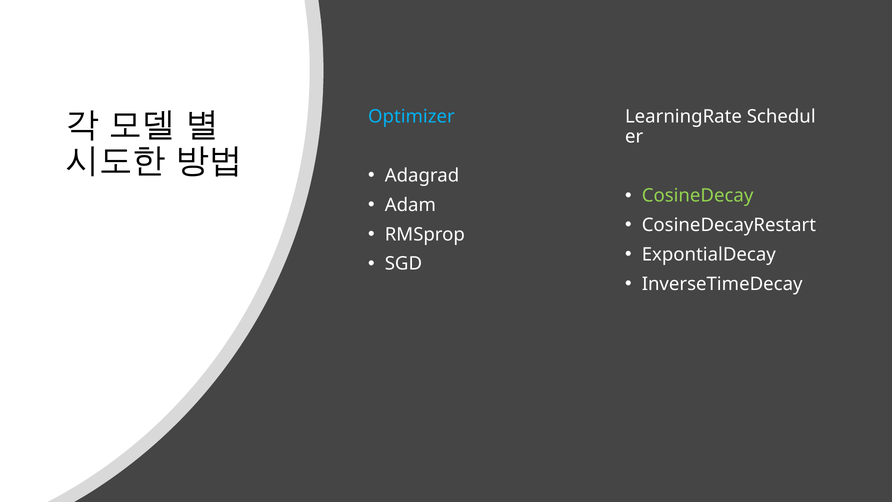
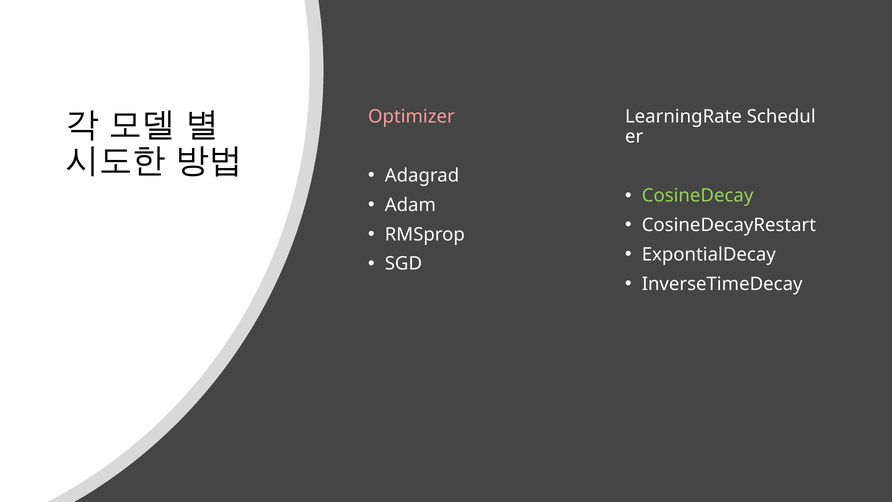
Optimizer colour: light blue -> pink
